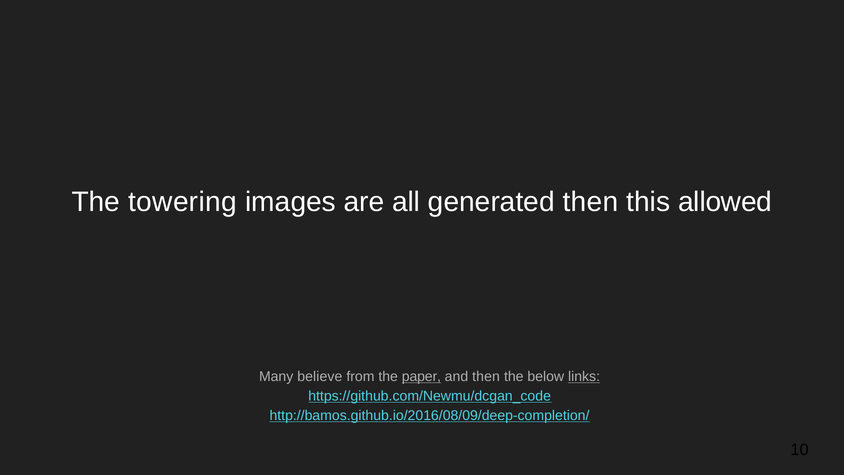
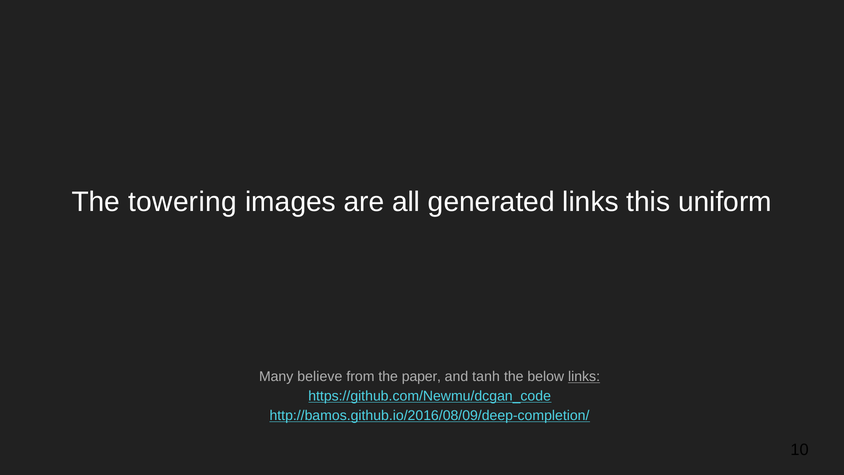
generated then: then -> links
allowed: allowed -> uniform
paper underline: present -> none
and then: then -> tanh
